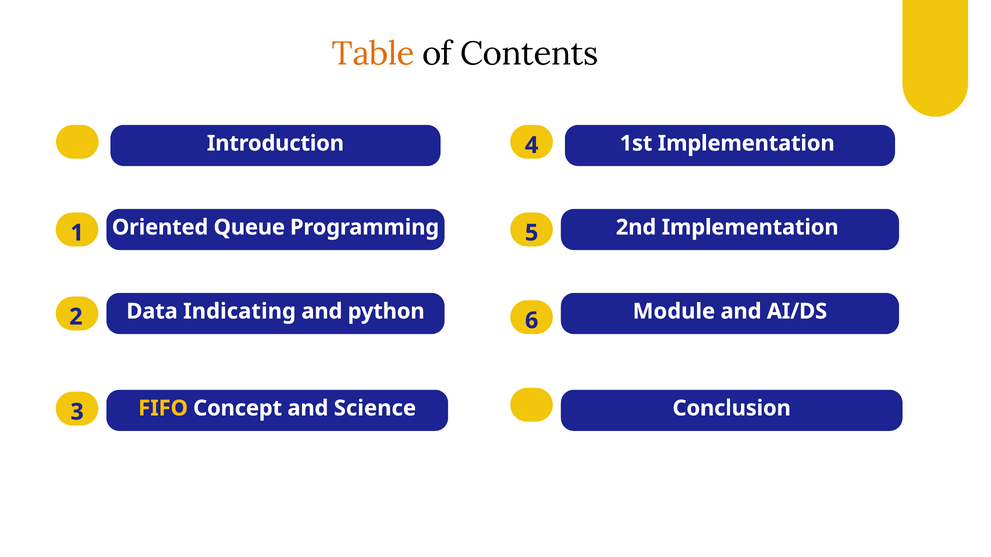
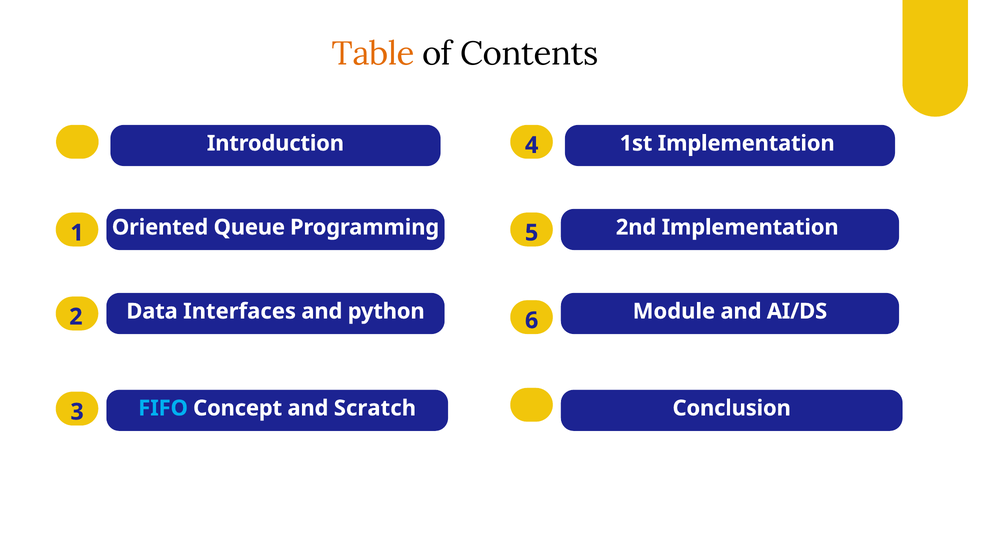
Indicating: Indicating -> Interfaces
FIFO colour: yellow -> light blue
Science: Science -> Scratch
